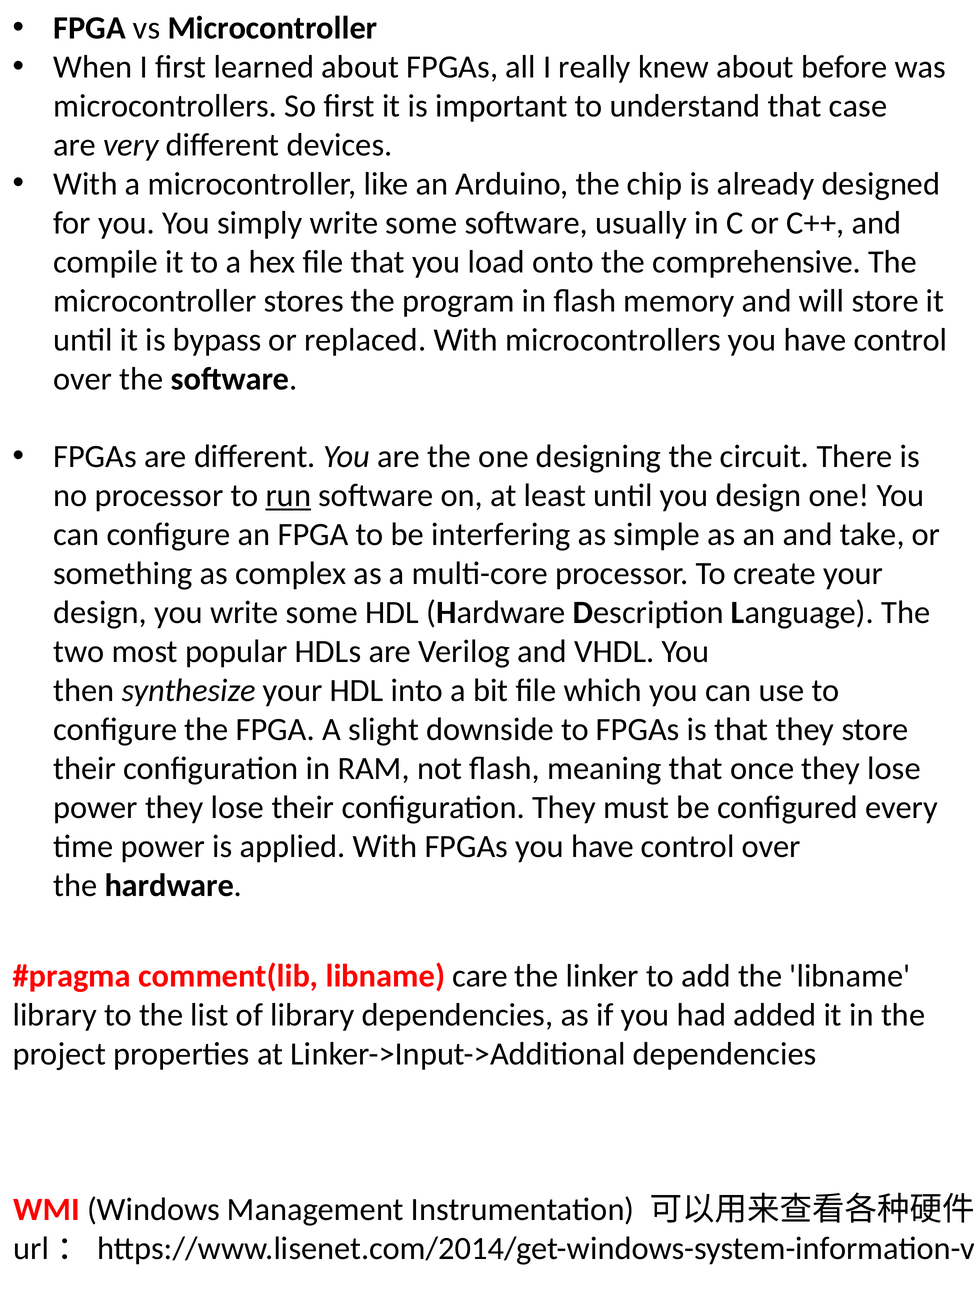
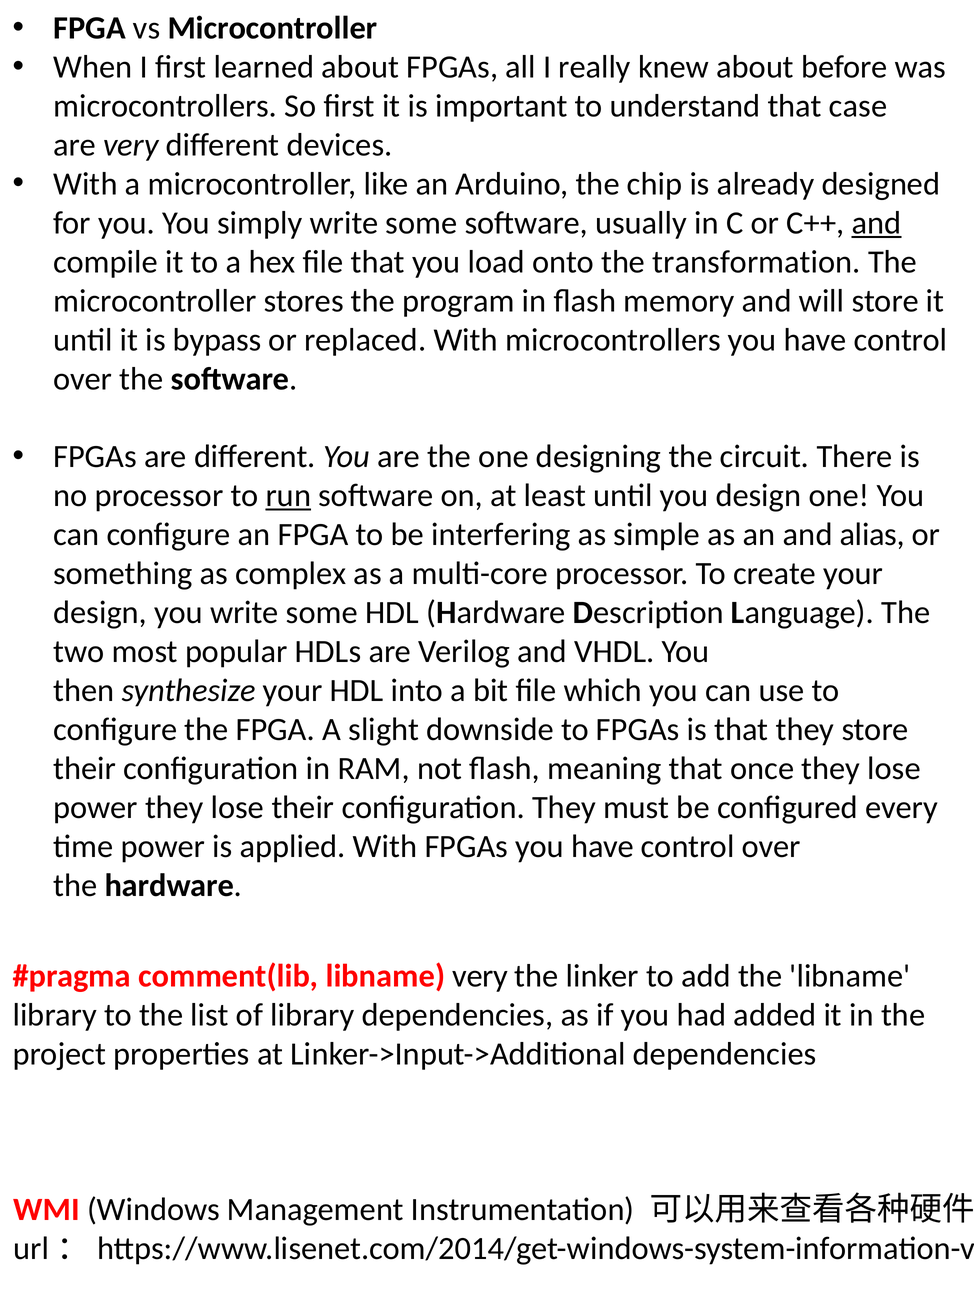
and at (877, 223) underline: none -> present
comprehensive: comprehensive -> transformation
take: take -> alias
libname care: care -> very
